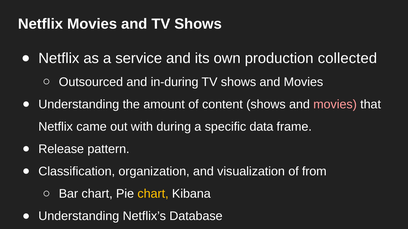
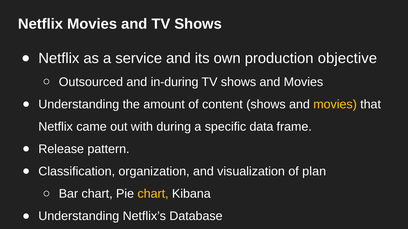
collected: collected -> objective
movies at (335, 105) colour: pink -> yellow
from: from -> plan
